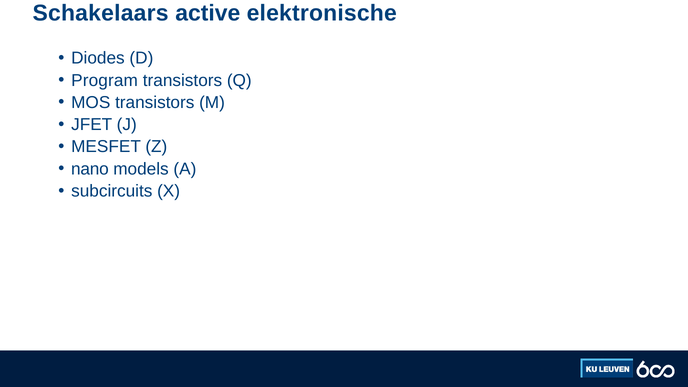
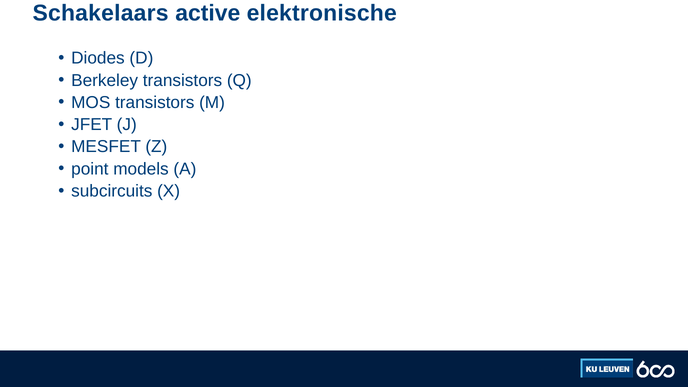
Program: Program -> Berkeley
nano: nano -> point
